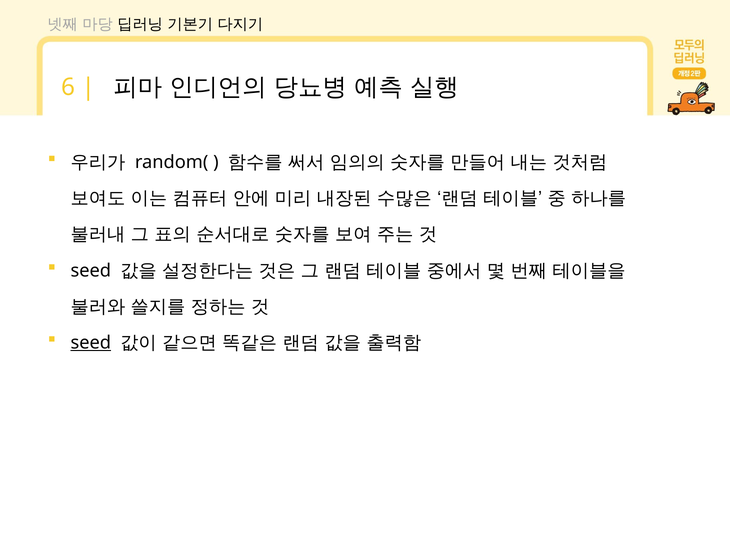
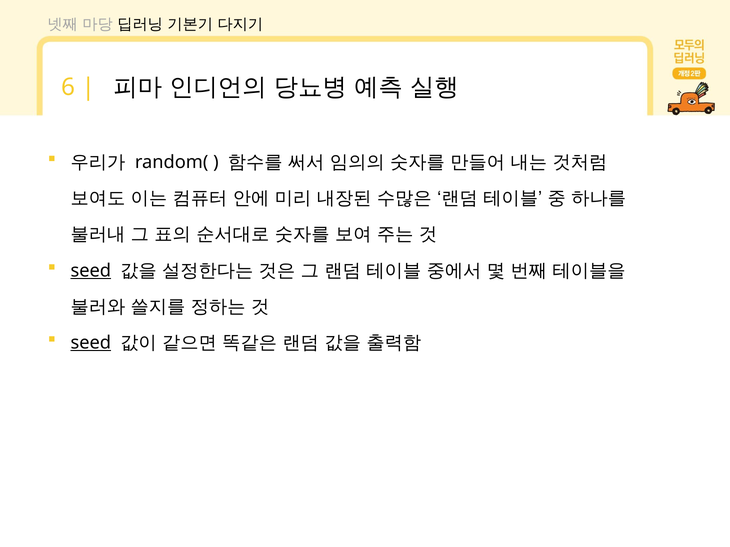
seed at (91, 271) underline: none -> present
